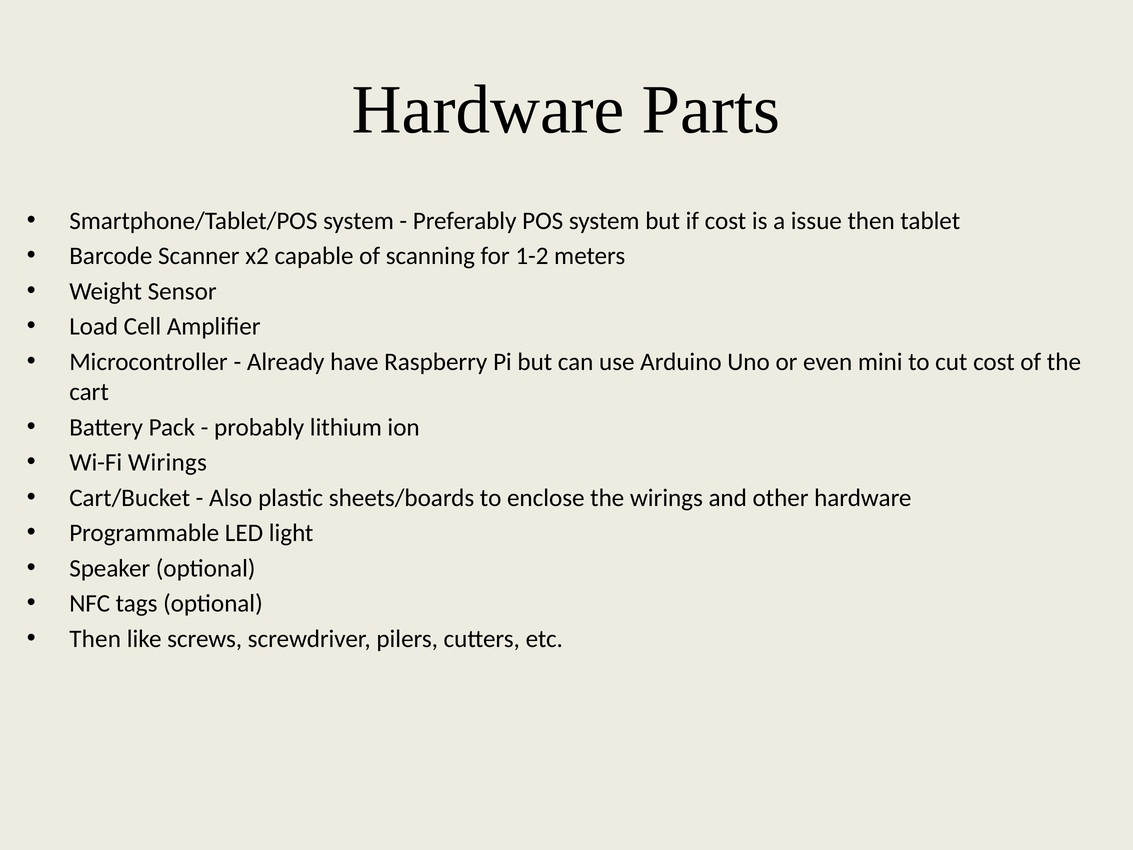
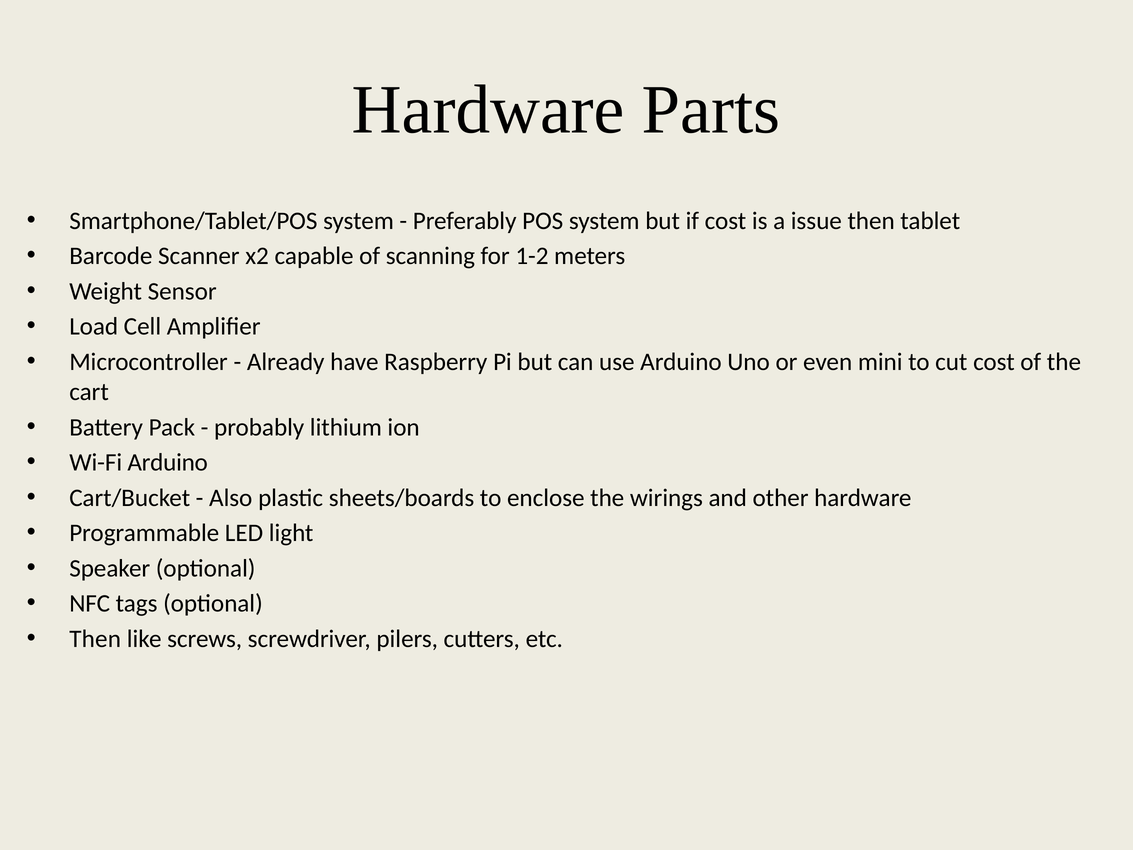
Wi-Fi Wirings: Wirings -> Arduino
